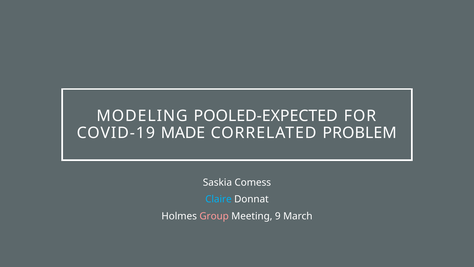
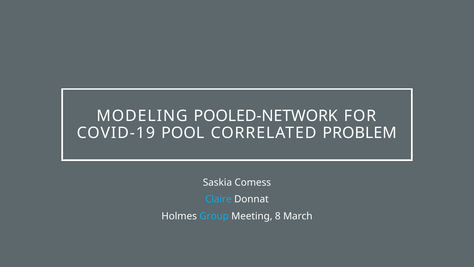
POOLED-EXPECTED: POOLED-EXPECTED -> POOLED-NETWORK
MADE: MADE -> POOL
Group colour: pink -> light blue
9: 9 -> 8
